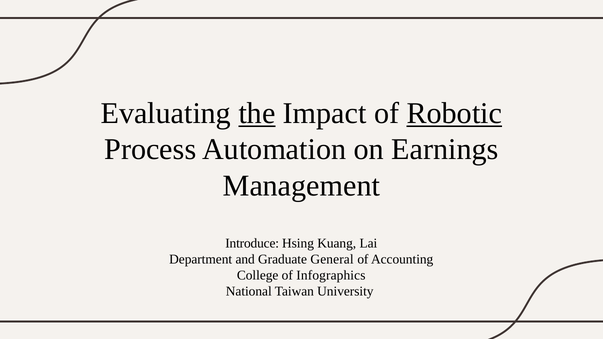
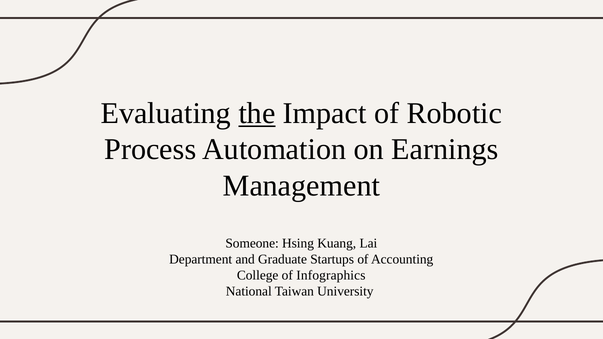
Robotic underline: present -> none
Introduce: Introduce -> Someone
General: General -> Startups
